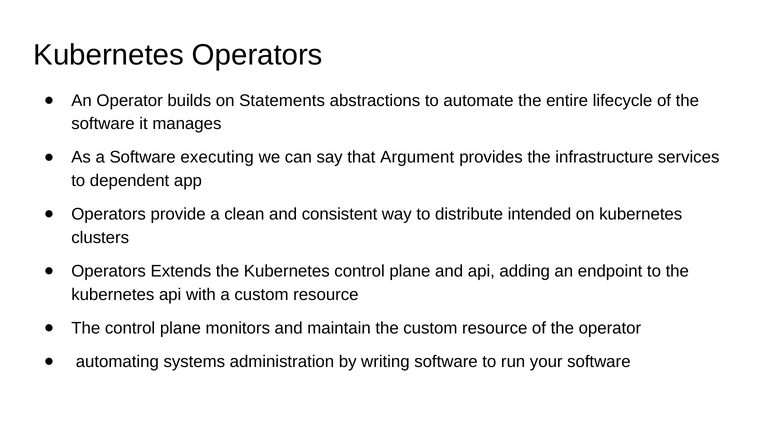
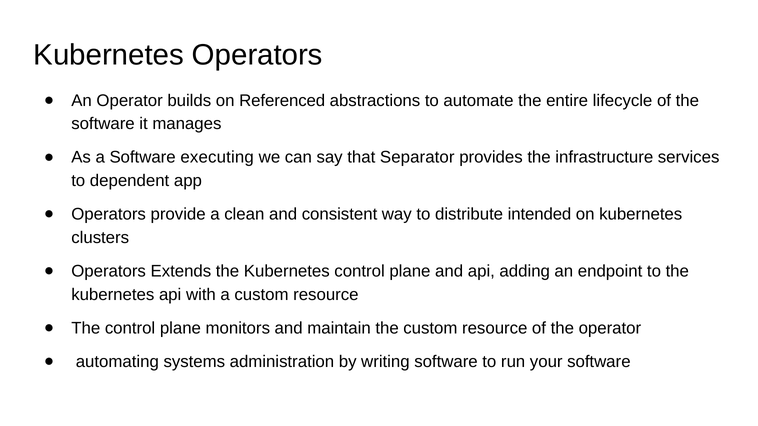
Statements: Statements -> Referenced
Argument: Argument -> Separator
